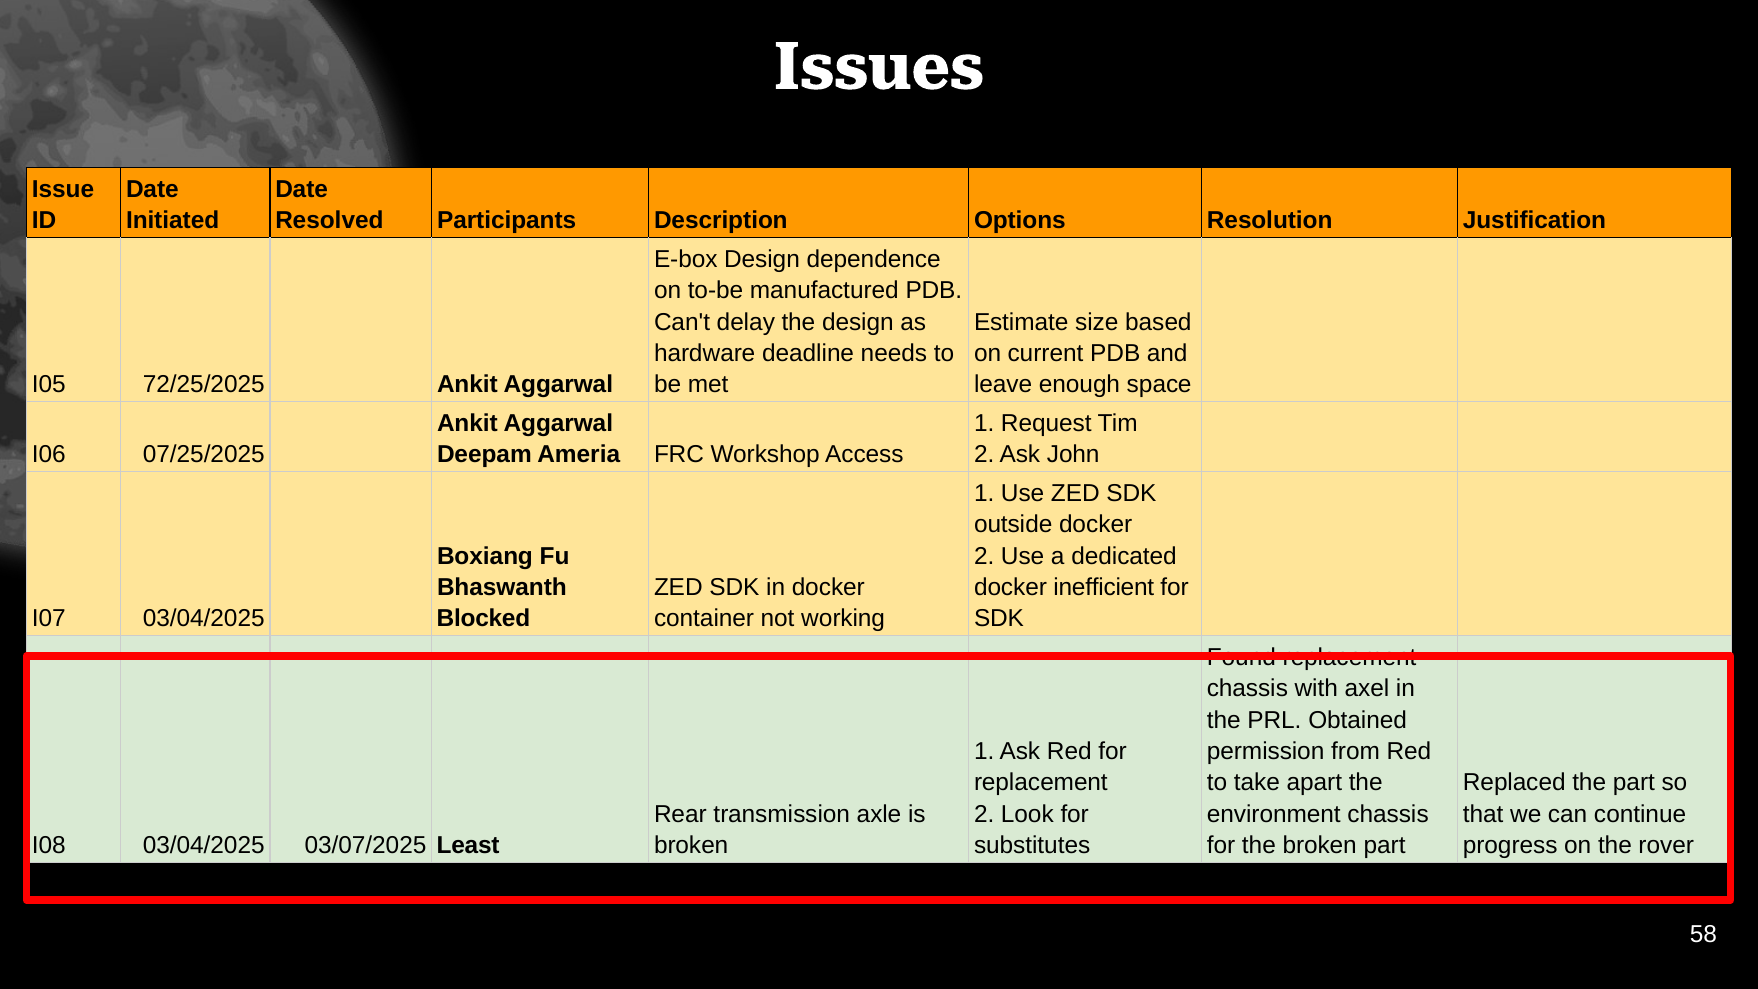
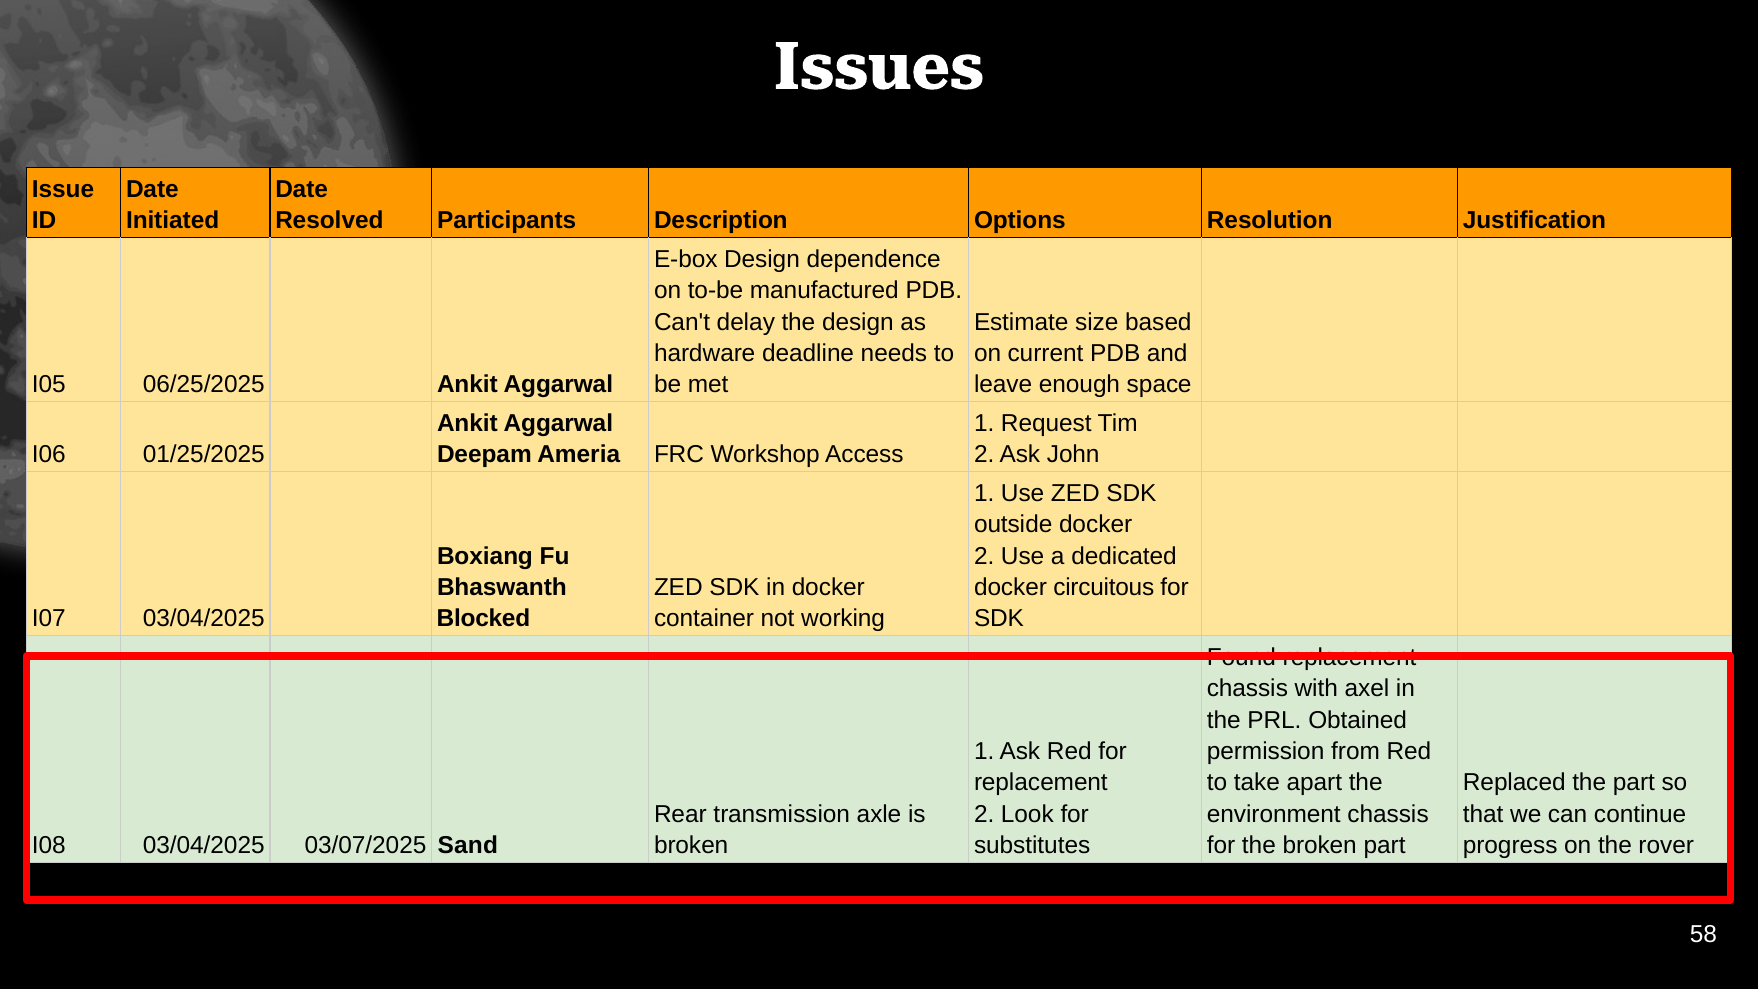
72/25/2025: 72/25/2025 -> 06/25/2025
07/25/2025: 07/25/2025 -> 01/25/2025
inefficient: inefficient -> circuitous
Least: Least -> Sand
